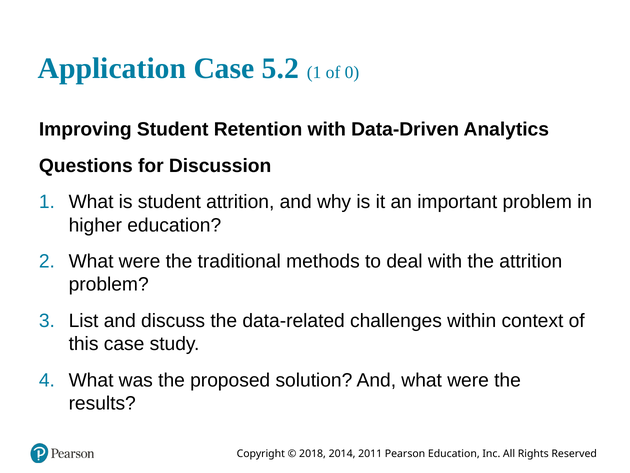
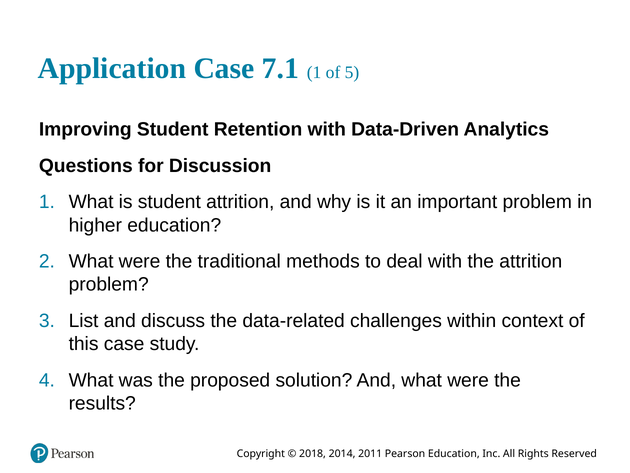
5.2: 5.2 -> 7.1
0: 0 -> 5
